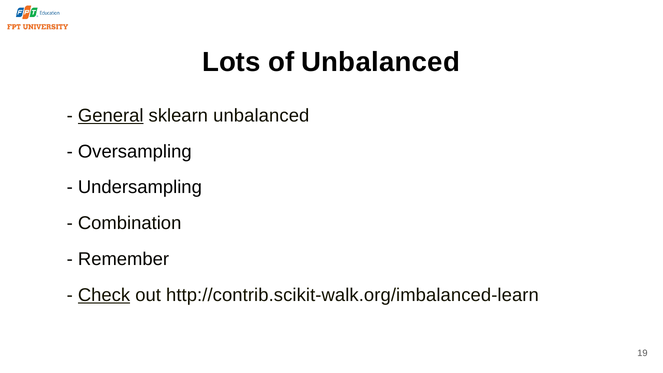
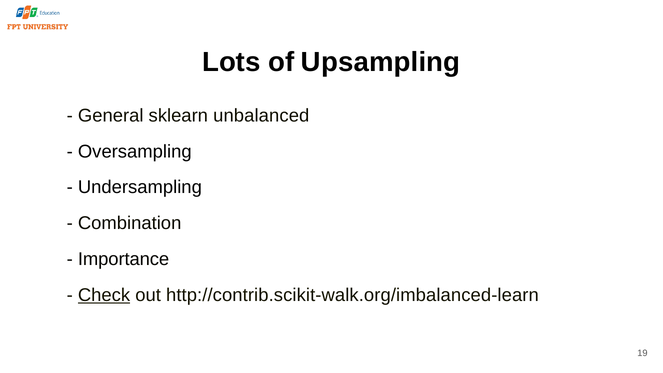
of Unbalanced: Unbalanced -> Upsampling
General underline: present -> none
Remember: Remember -> Importance
